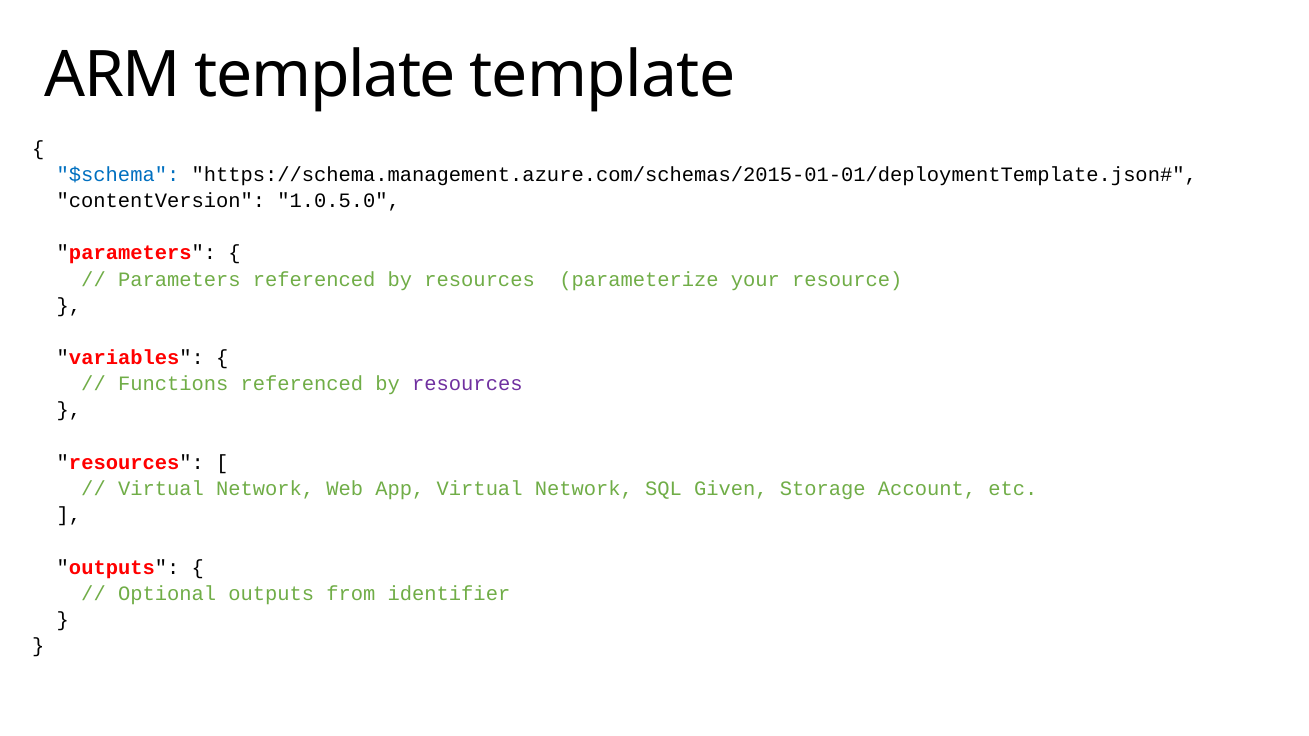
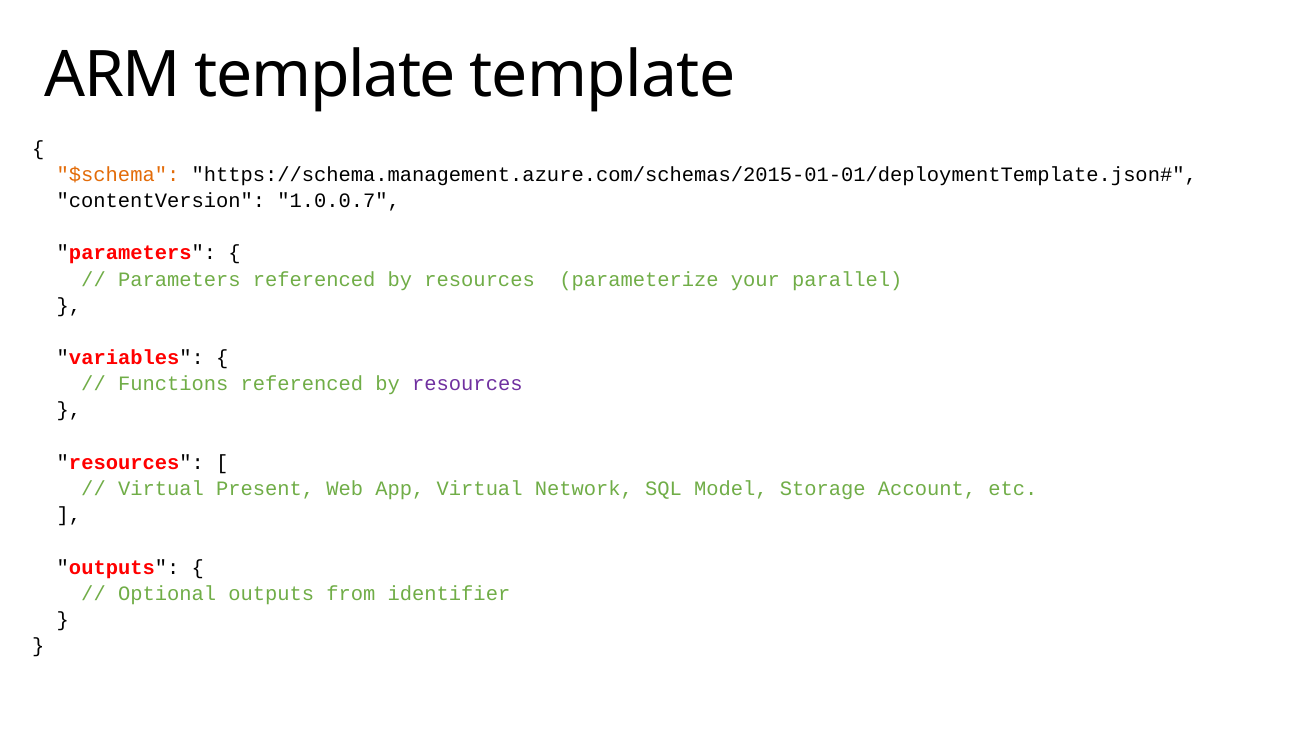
$schema colour: blue -> orange
1.0.5.0: 1.0.5.0 -> 1.0.0.7
resource: resource -> parallel
Network at (265, 489): Network -> Present
Given: Given -> Model
